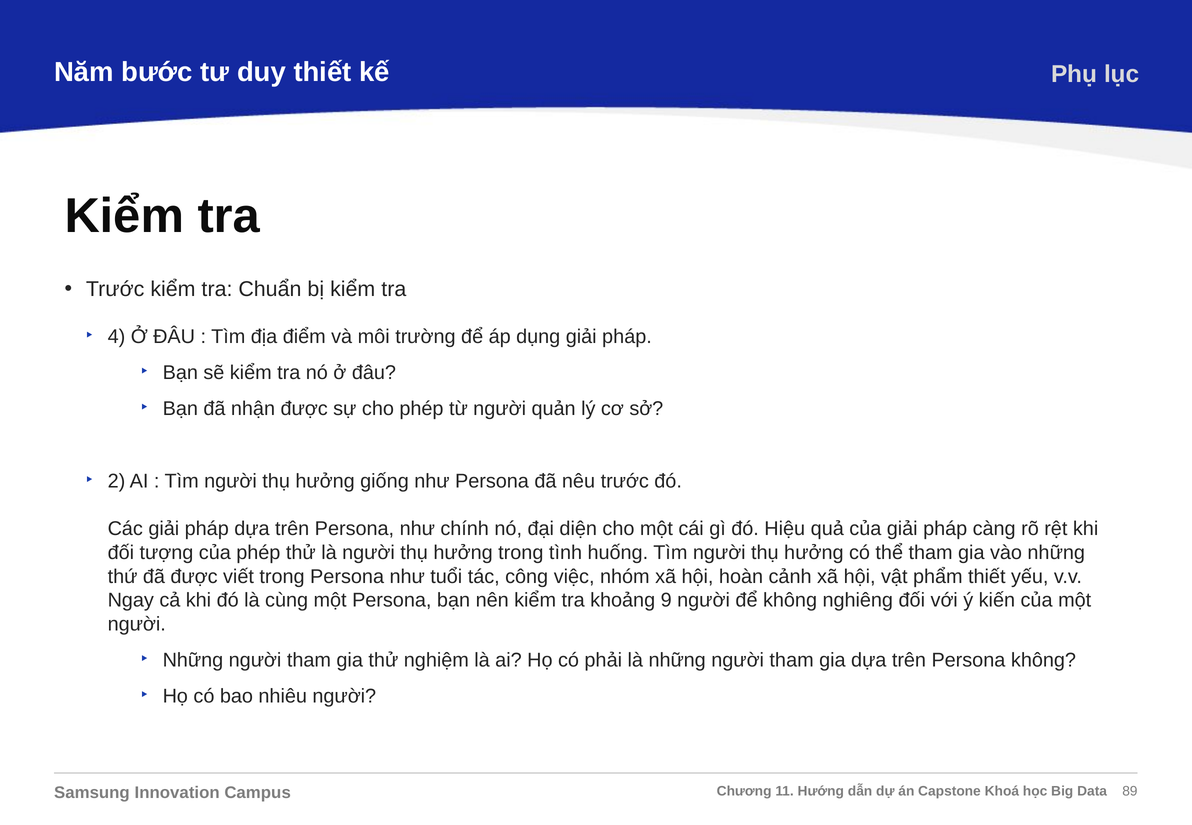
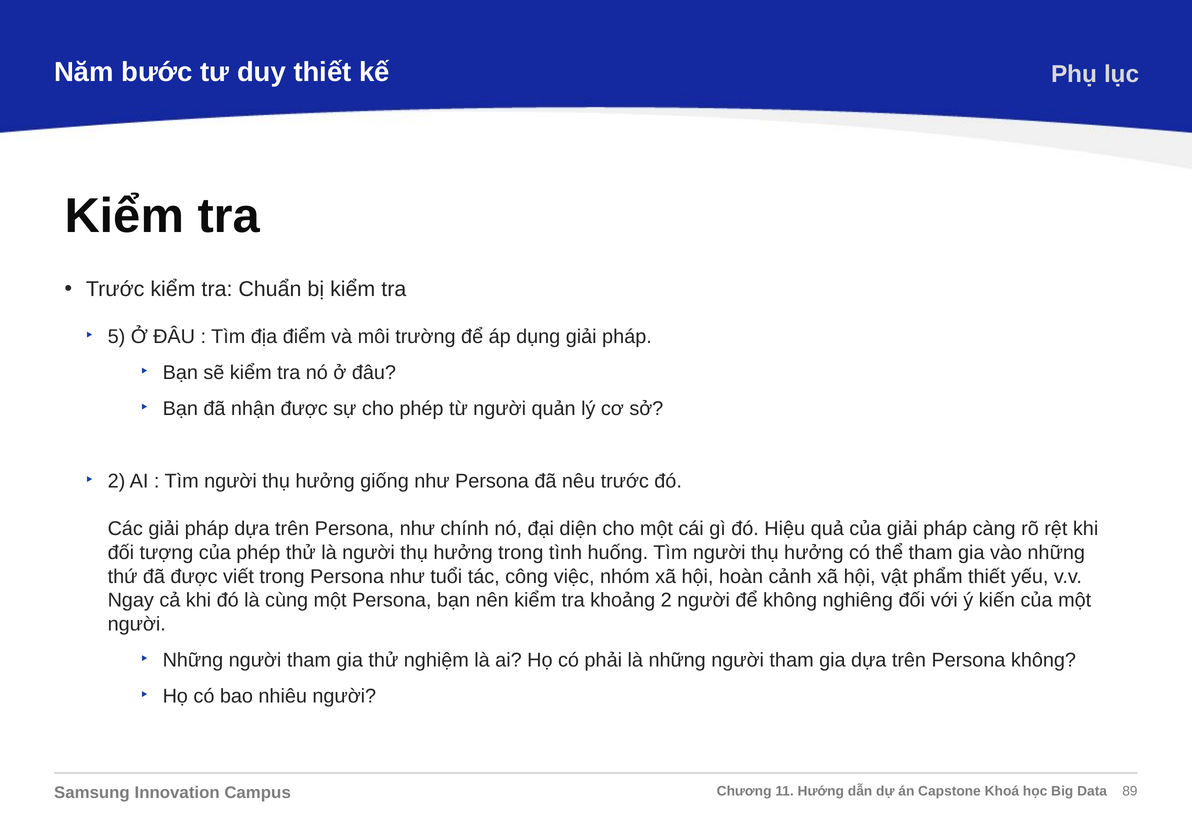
4: 4 -> 5
khoảng 9: 9 -> 2
